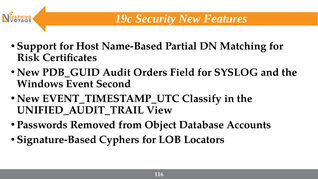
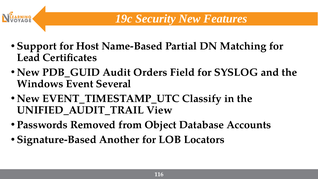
Risk: Risk -> Lead
Second: Second -> Several
Cyphers: Cyphers -> Another
